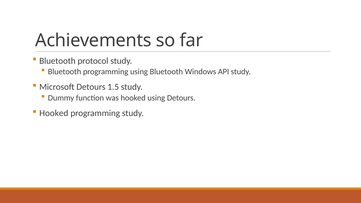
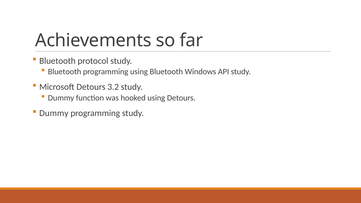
1.5: 1.5 -> 3.2
Hooked at (54, 113): Hooked -> Dummy
